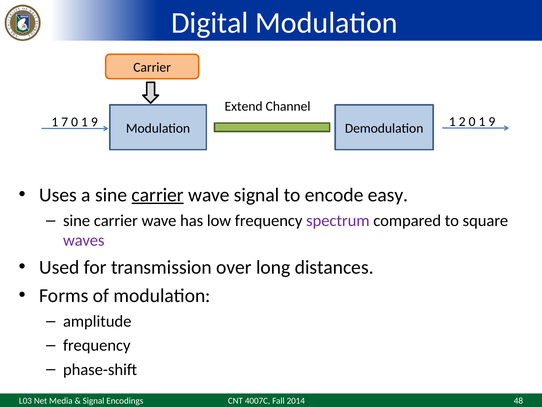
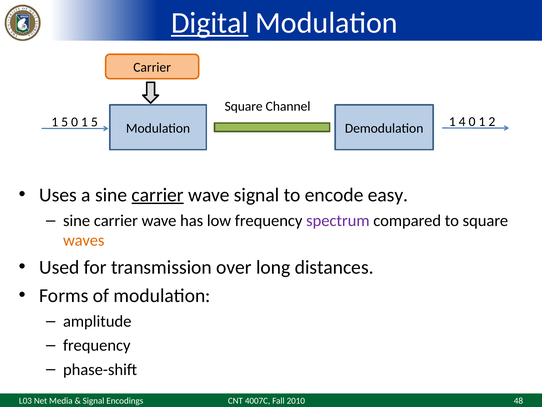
Digital underline: none -> present
Extend at (244, 106): Extend -> Square
7 at (65, 122): 7 -> 5
9 at (94, 122): 9 -> 5
2: 2 -> 4
9 at (492, 121): 9 -> 2
waves colour: purple -> orange
2014: 2014 -> 2010
